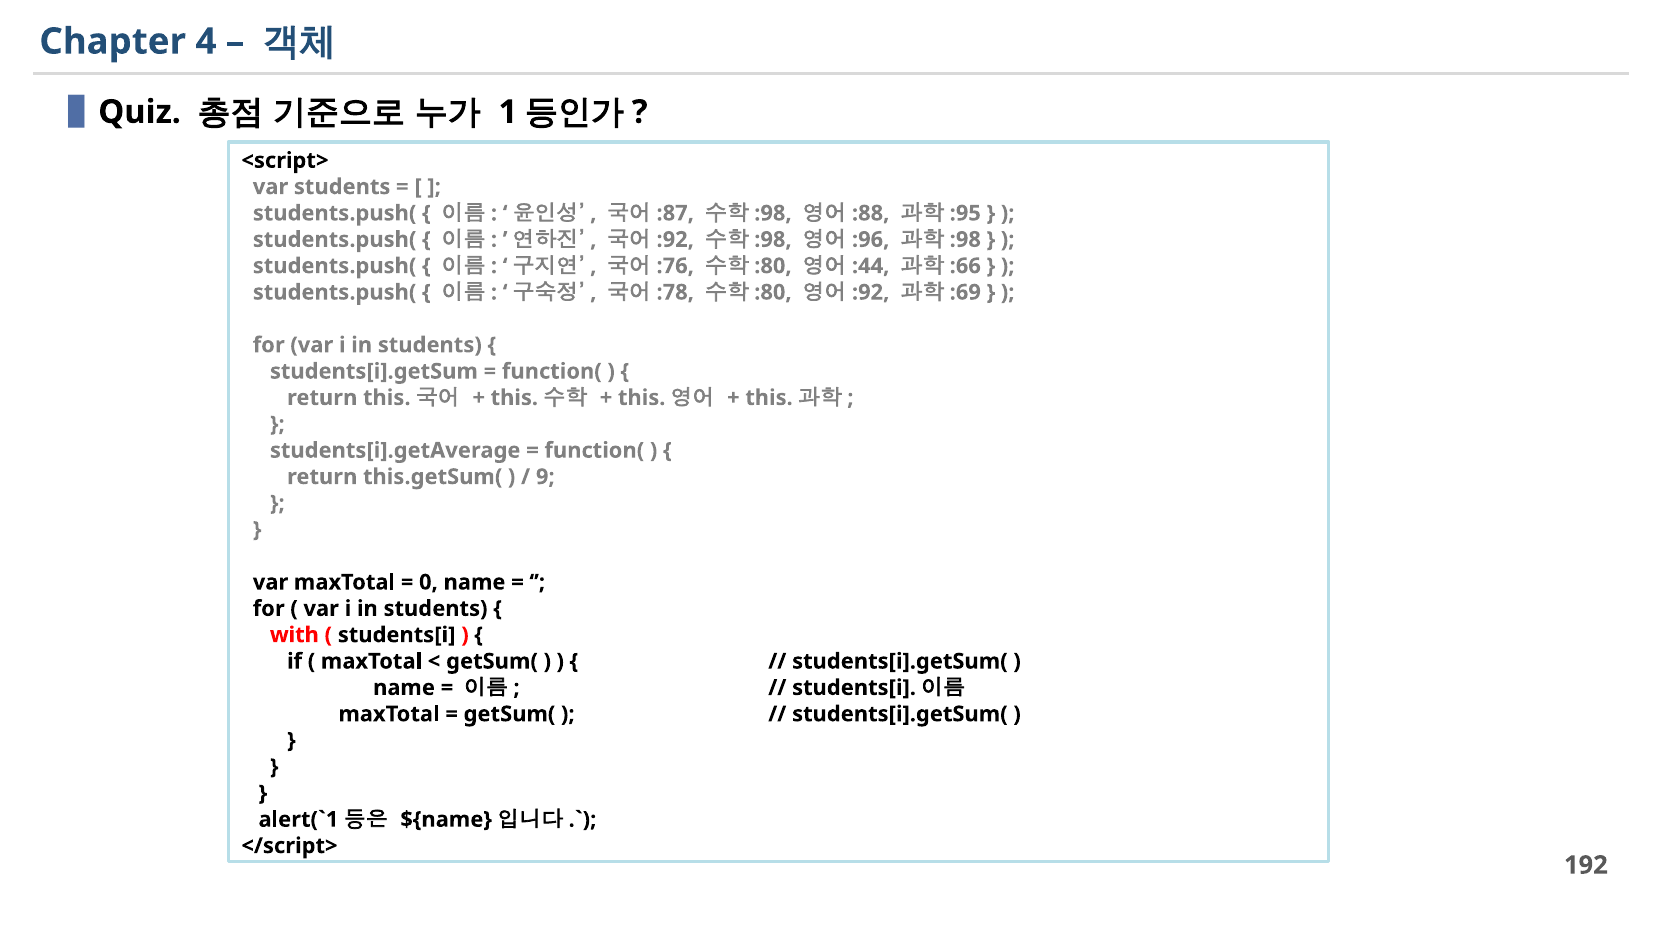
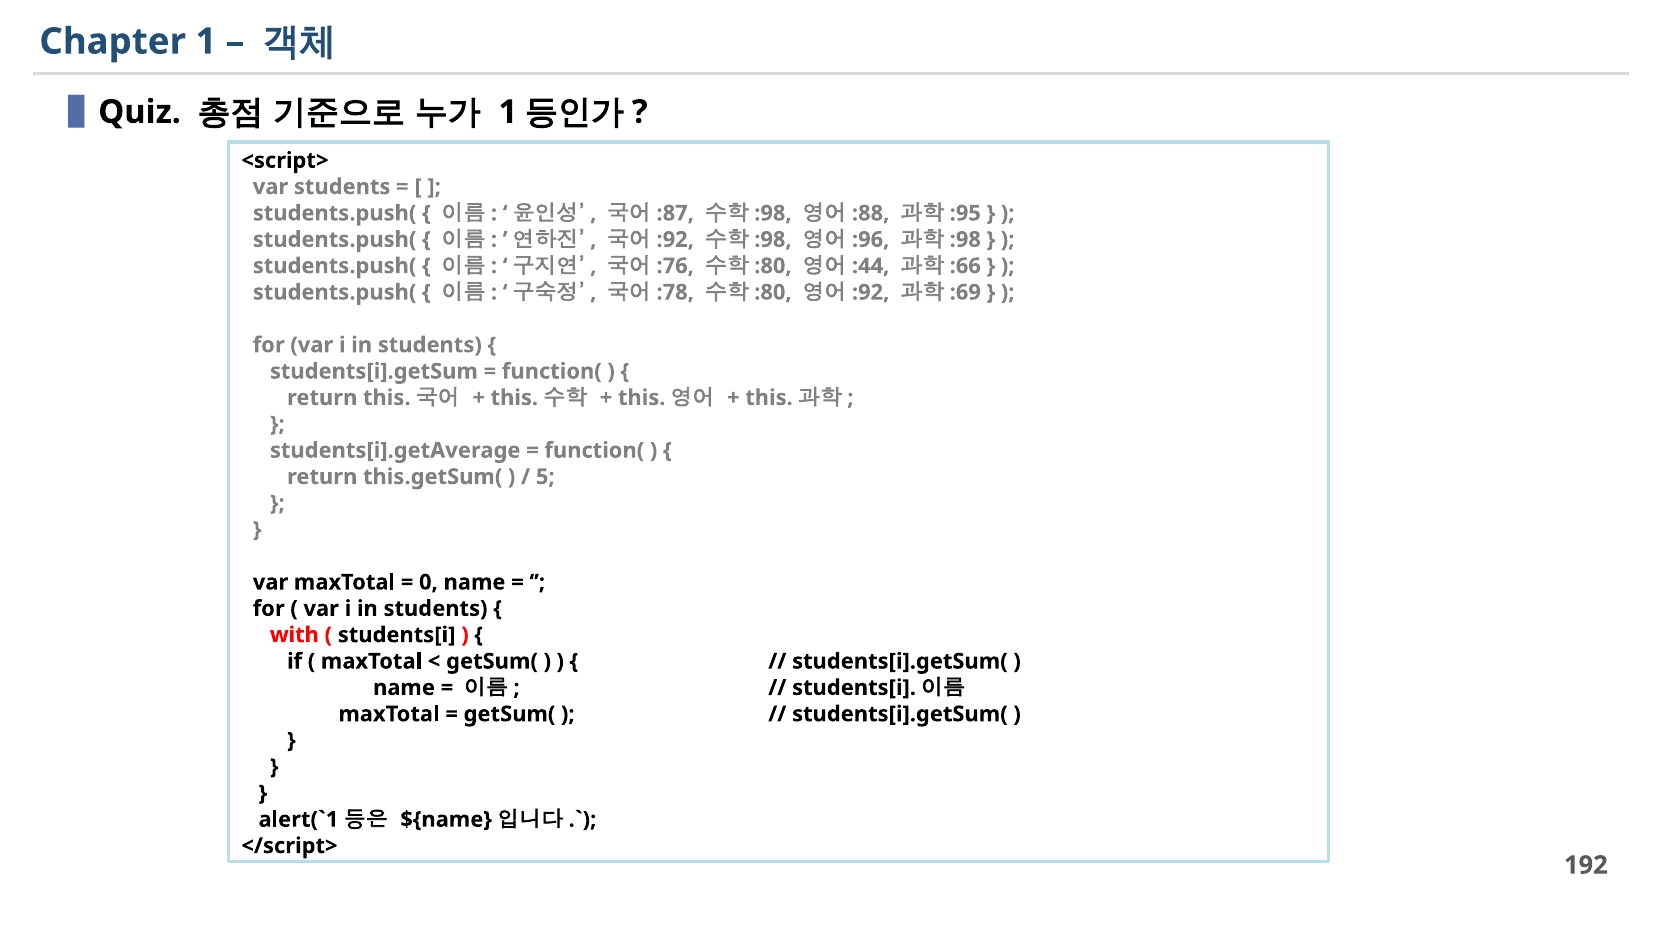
Chapter 4: 4 -> 1
9: 9 -> 5
